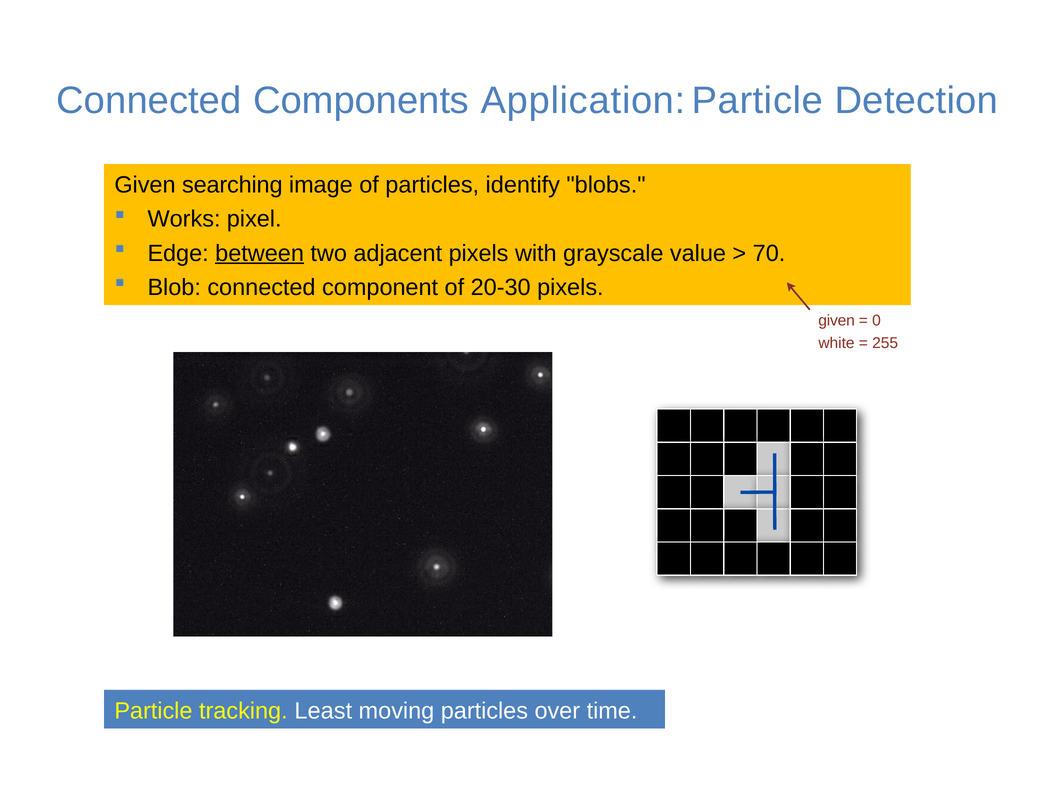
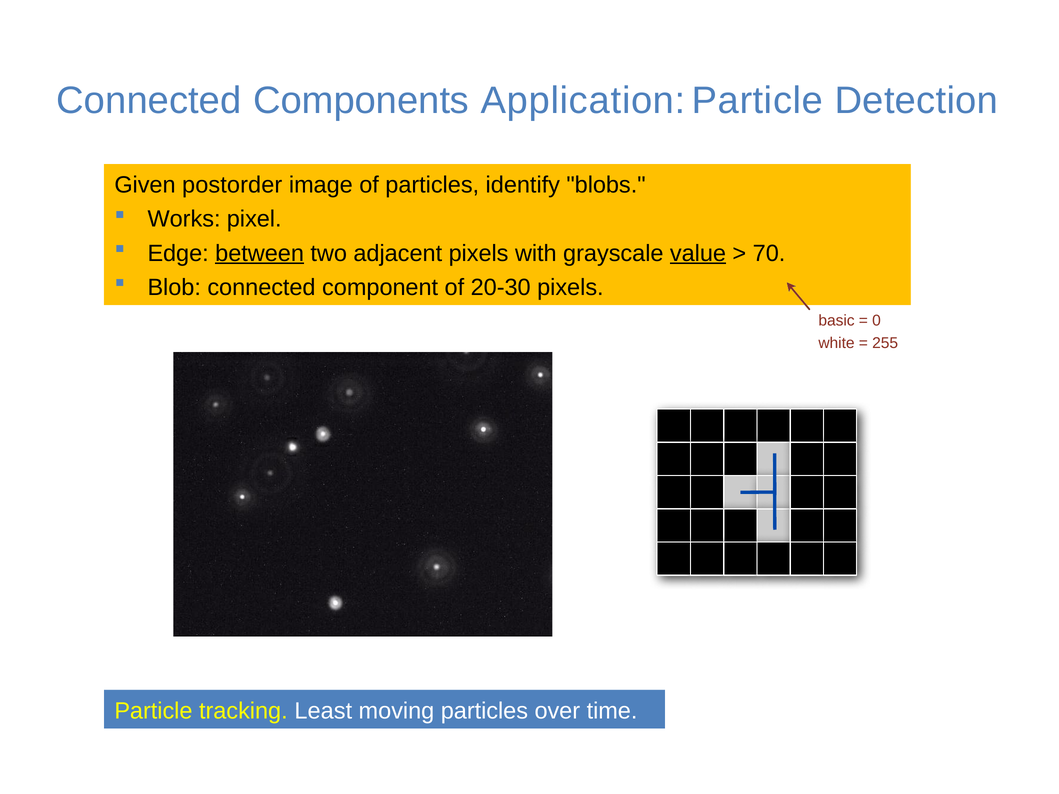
searching: searching -> postorder
value underline: none -> present
given at (837, 321): given -> basic
